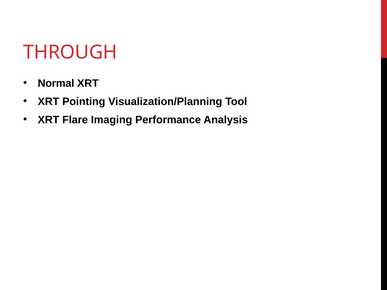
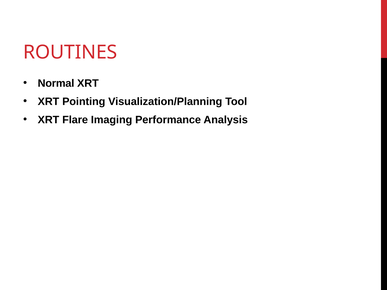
THROUGH: THROUGH -> ROUTINES
